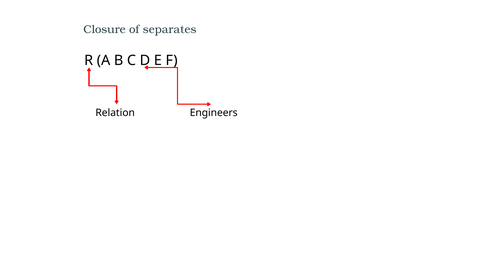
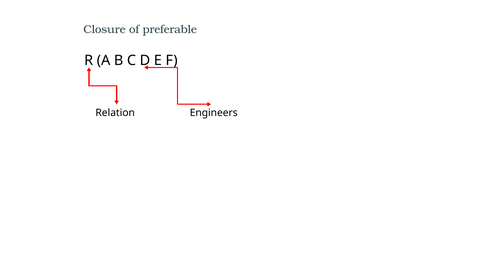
separates: separates -> preferable
